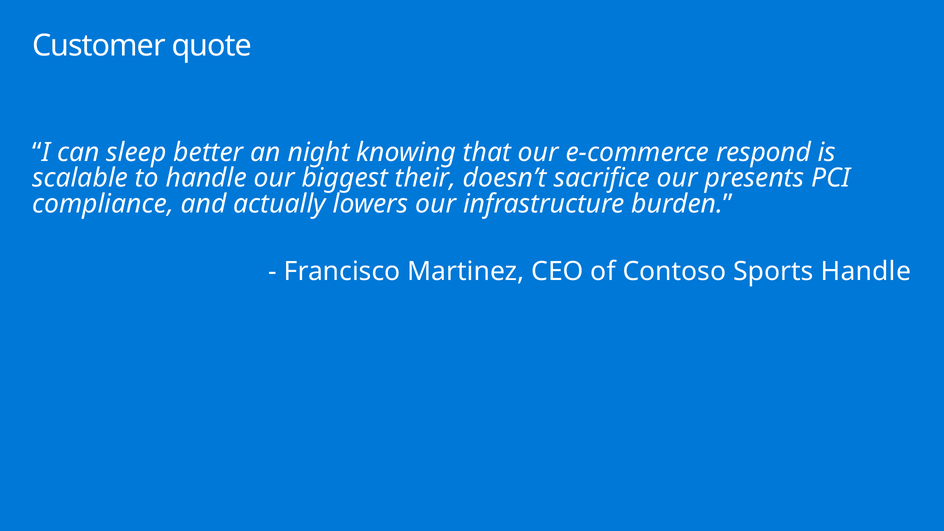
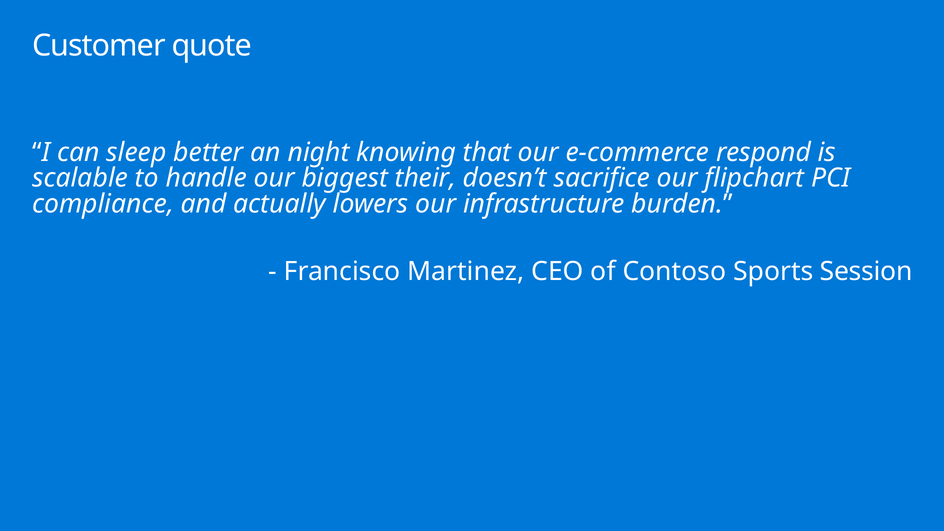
presents: presents -> flipchart
Sports Handle: Handle -> Session
